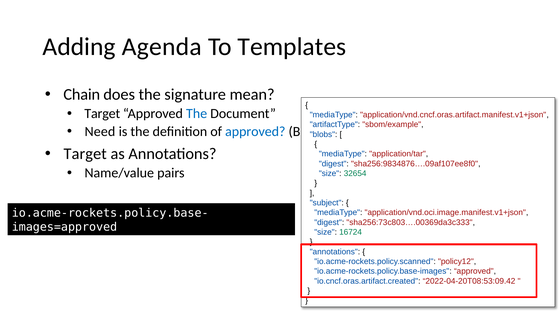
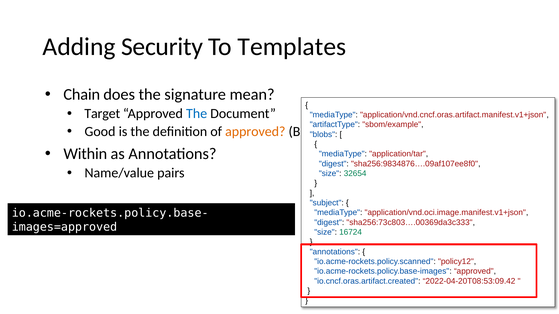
Agenda: Agenda -> Security
Need: Need -> Good
approved at (255, 132) colour: blue -> orange
Target at (85, 154): Target -> Within
